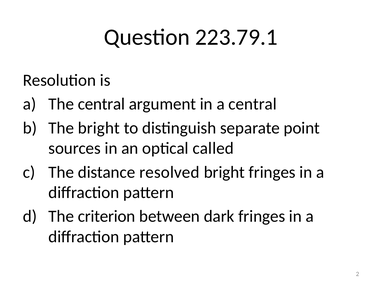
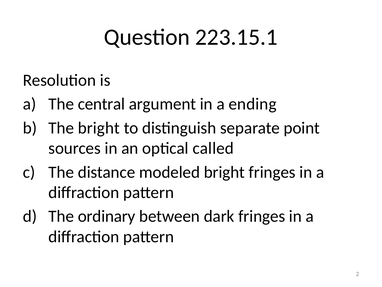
223.79.1: 223.79.1 -> 223.15.1
a central: central -> ending
resolved: resolved -> modeled
criterion: criterion -> ordinary
